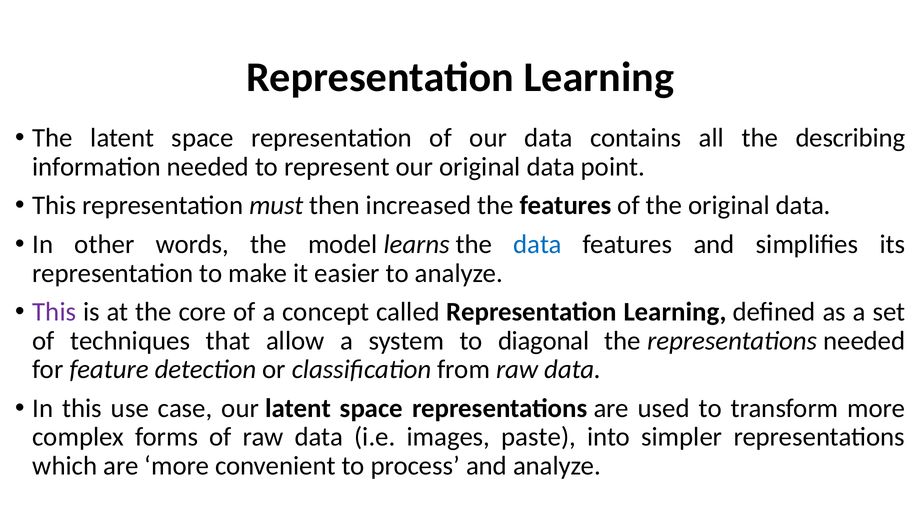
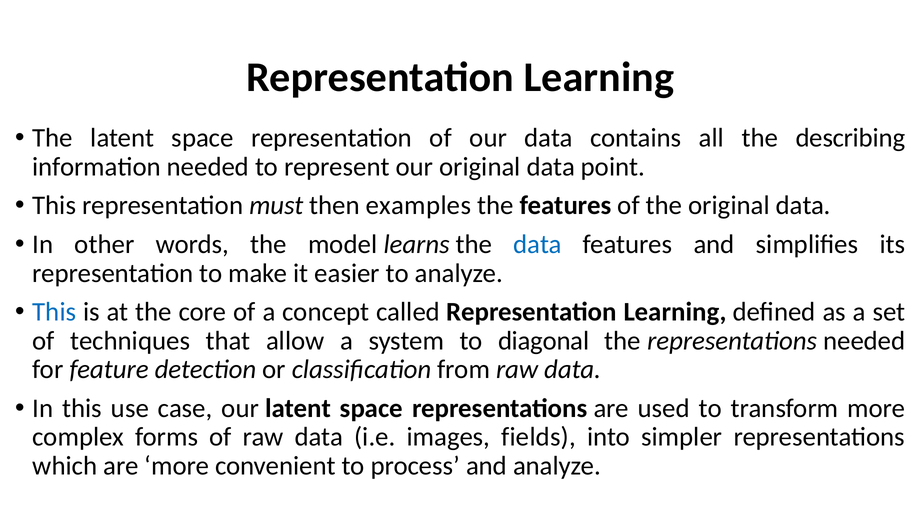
increased: increased -> examples
This at (54, 312) colour: purple -> blue
paste: paste -> fields
